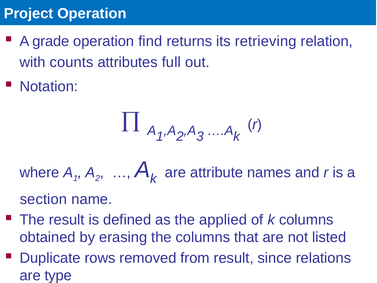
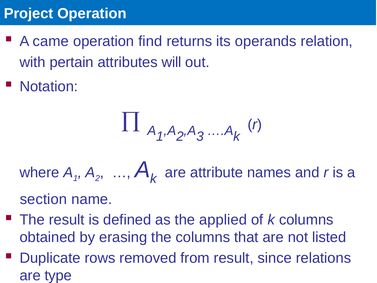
grade: grade -> came
retrieving: retrieving -> operands
counts: counts -> pertain
full: full -> will
